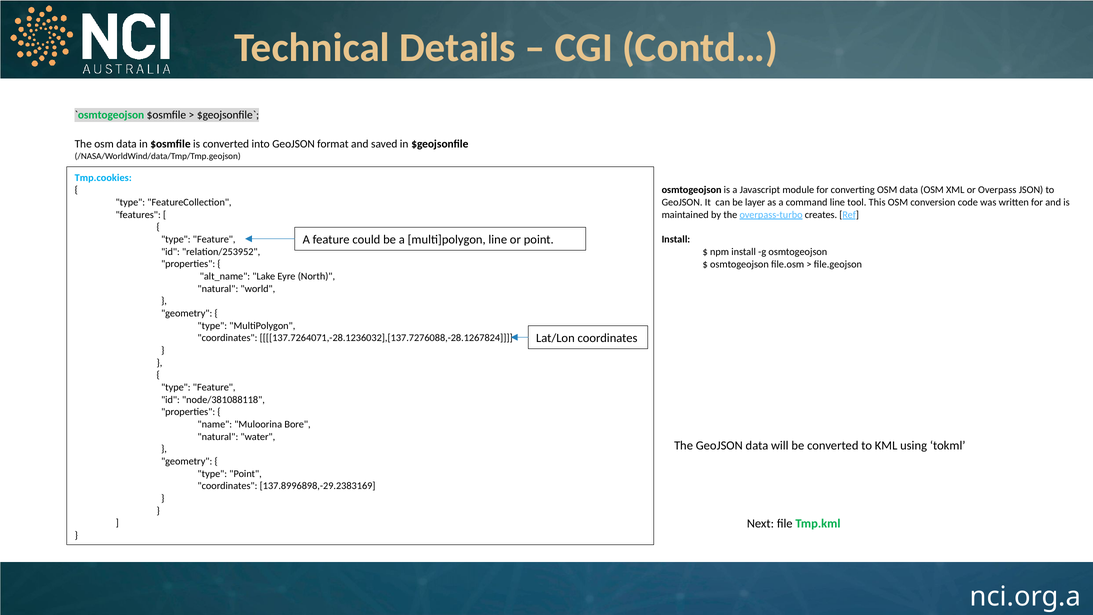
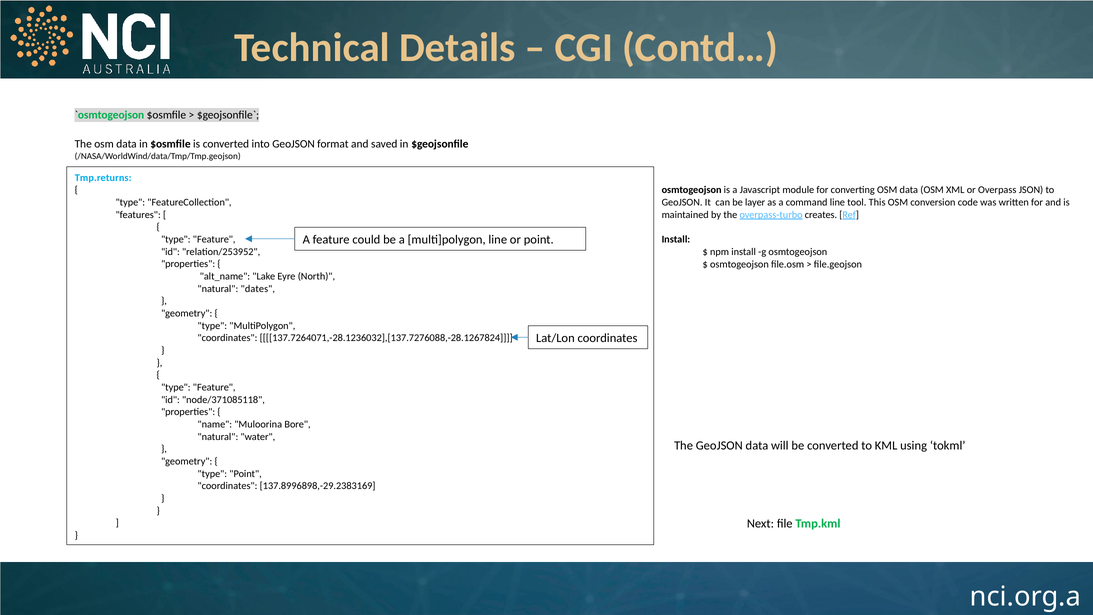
Tmp.cookies: Tmp.cookies -> Tmp.returns
world: world -> dates
node/381088118: node/381088118 -> node/371085118
